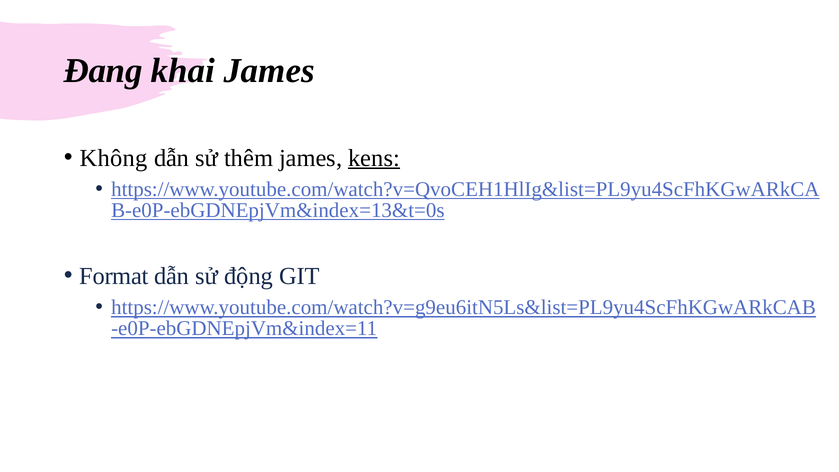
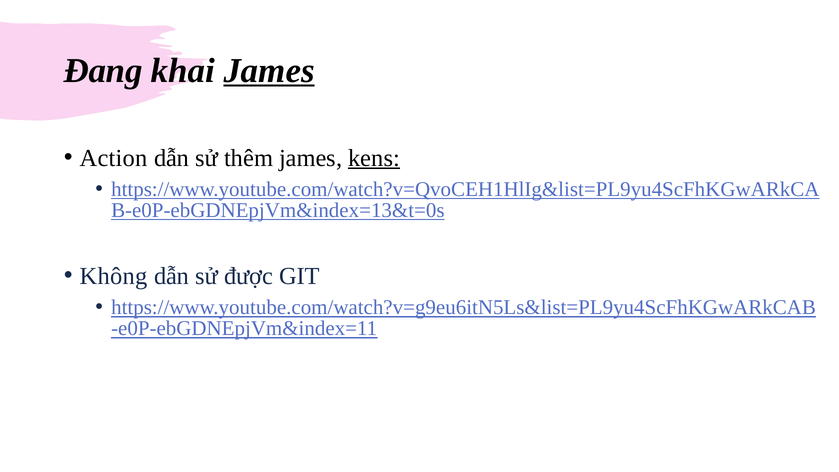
James at (269, 70) underline: none -> present
Không: Không -> Action
Format: Format -> Không
động: động -> được
